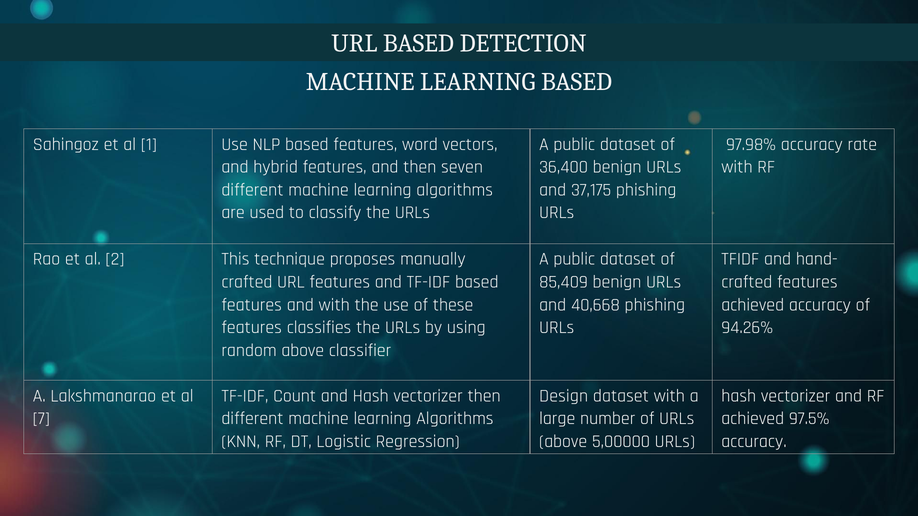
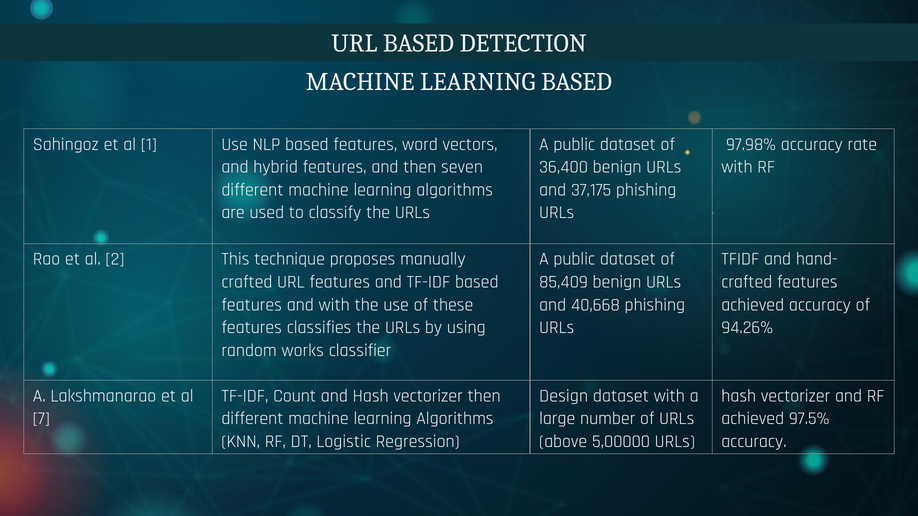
random above: above -> works
